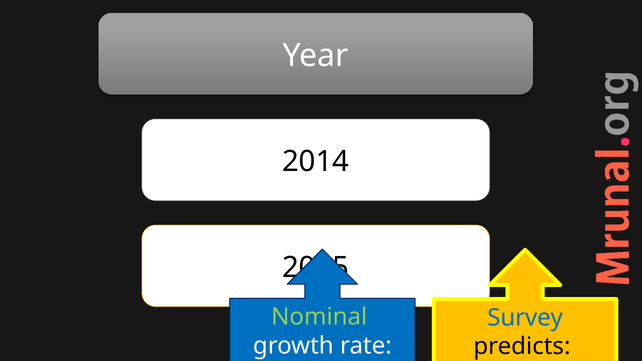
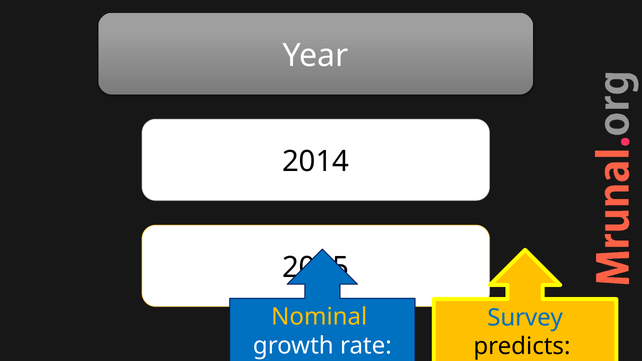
Nominal colour: light green -> yellow
